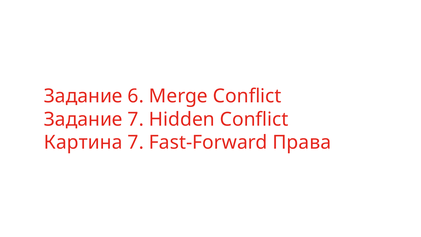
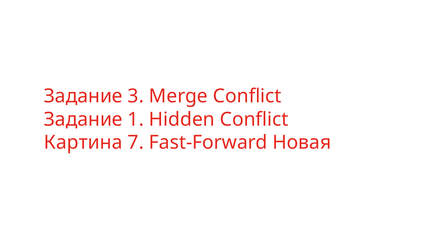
6: 6 -> 3
Задание 7: 7 -> 1
Права: Права -> Новая
